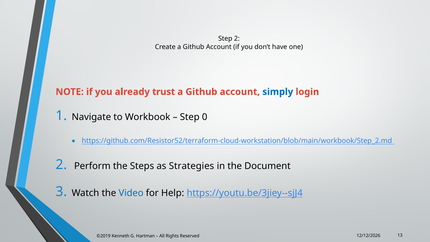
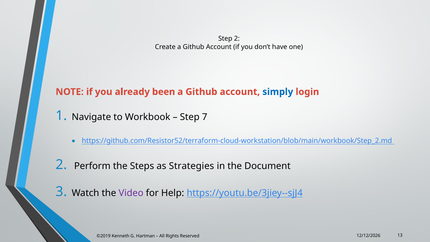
trust: trust -> been
0: 0 -> 7
Video colour: blue -> purple
